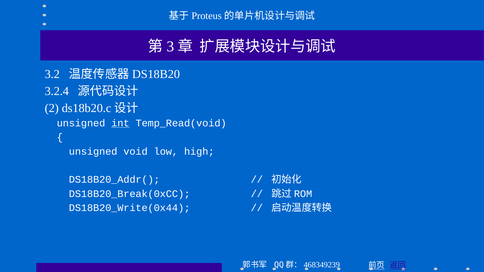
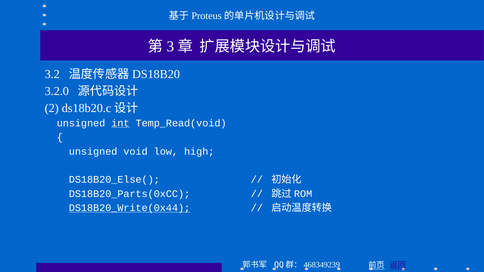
3.2.4: 3.2.4 -> 3.2.0
DS18B20_Addr(: DS18B20_Addr( -> DS18B20_Else(
DS18B20_Break(0xCC: DS18B20_Break(0xCC -> DS18B20_Parts(0xCC
DS18B20_Write(0x44 underline: none -> present
